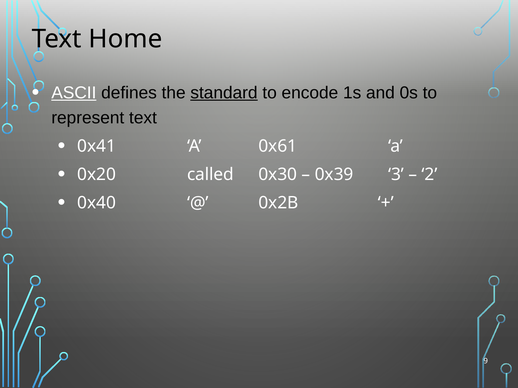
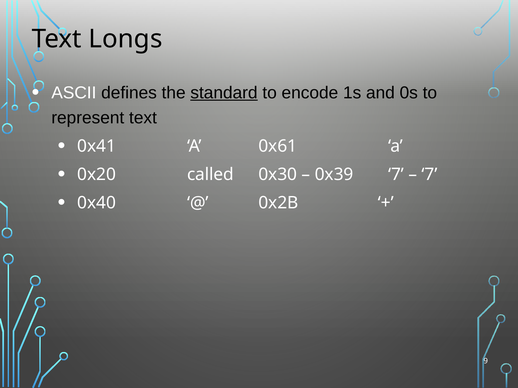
Home: Home -> Longs
ASCII underline: present -> none
0x39 3: 3 -> 7
2 at (430, 175): 2 -> 7
